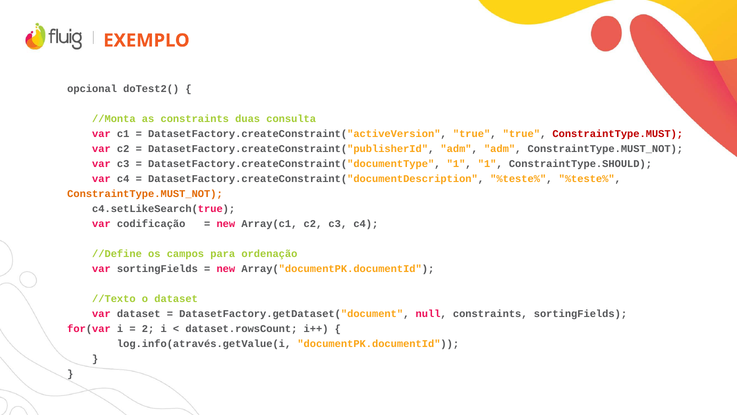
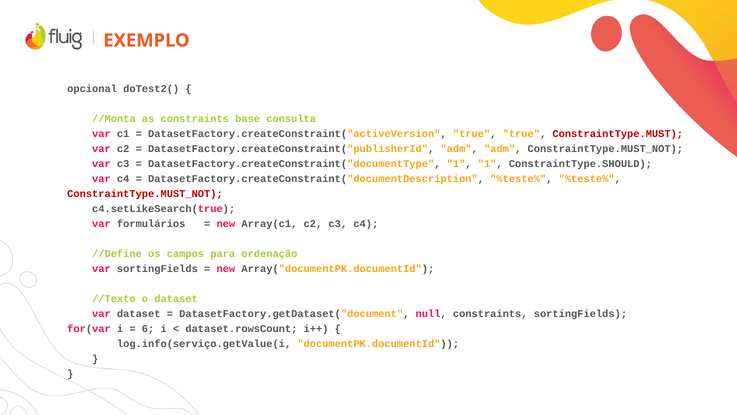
duas: duas -> base
ConstraintType.MUST_NOT at (145, 194) colour: orange -> red
codificação: codificação -> formulários
2: 2 -> 6
log.info(através.getValue(i: log.info(através.getValue(i -> log.info(serviço.getValue(i
